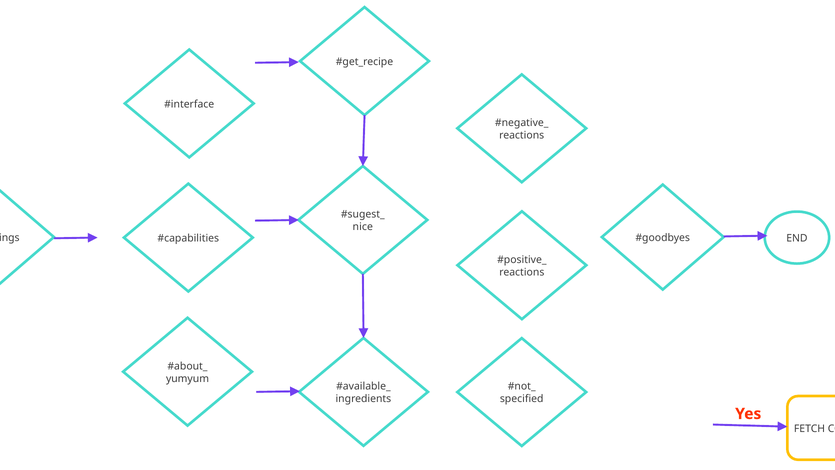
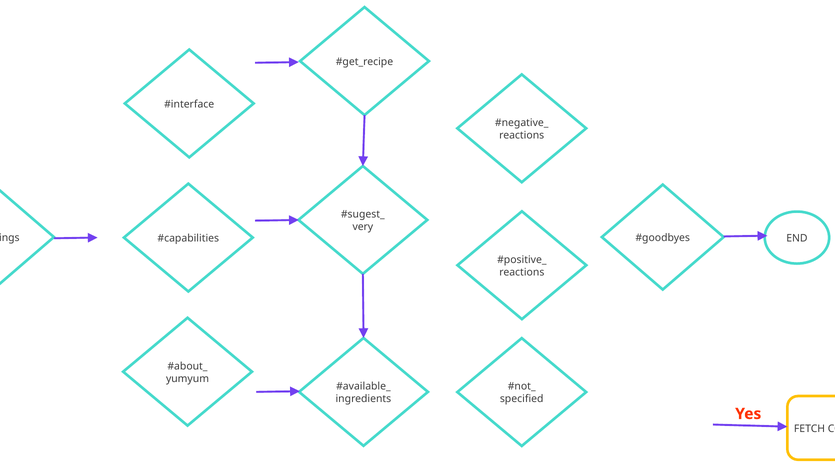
nice: nice -> very
